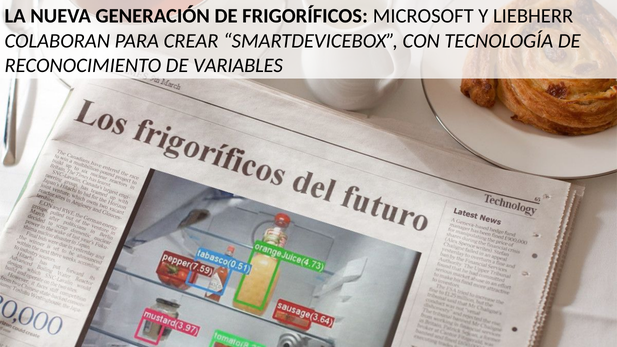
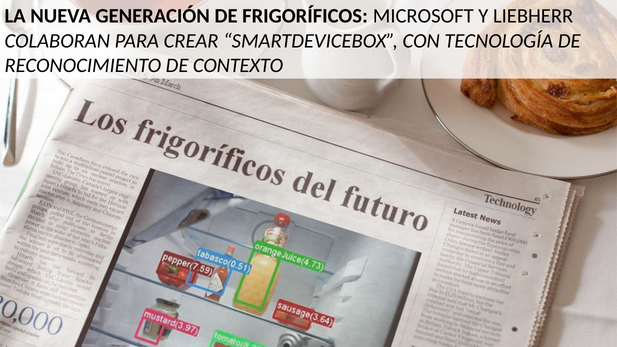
VARIABLES: VARIABLES -> CONTEXTO
